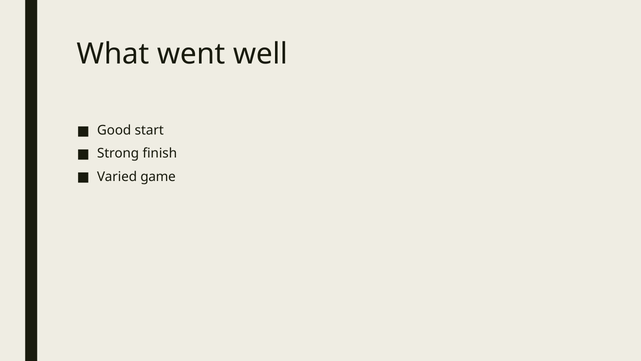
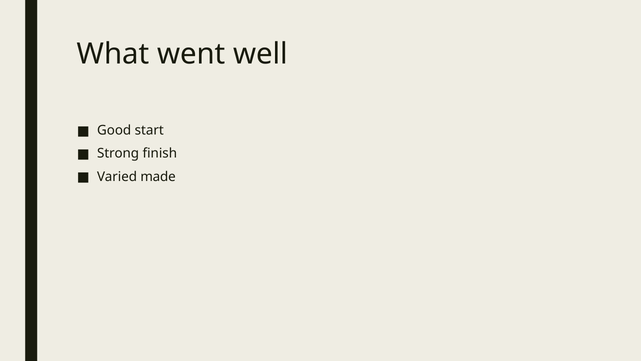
game: game -> made
